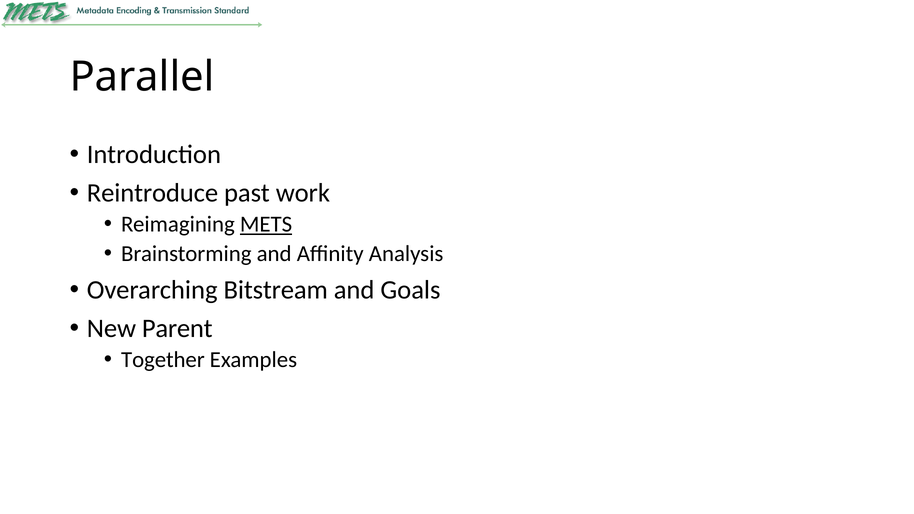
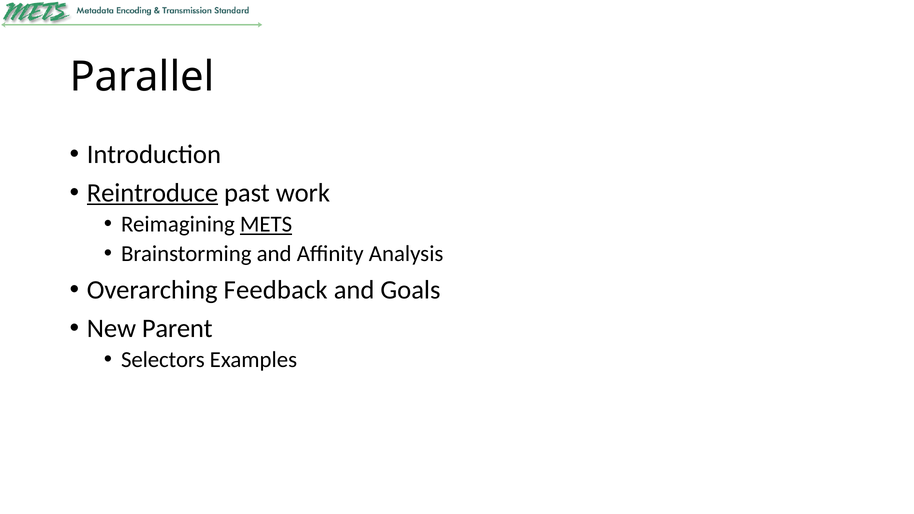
Reintroduce underline: none -> present
Bitstream: Bitstream -> Feedback
Together: Together -> Selectors
